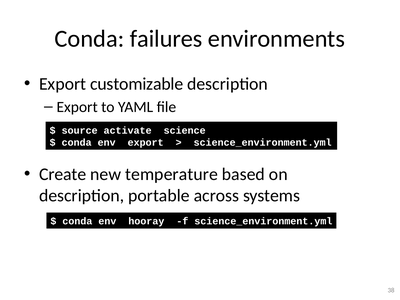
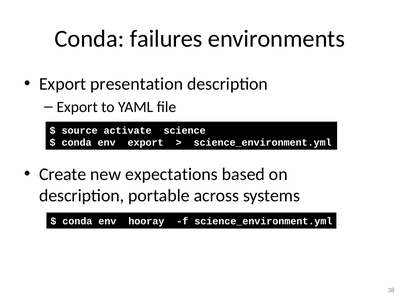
customizable: customizable -> presentation
temperature: temperature -> expectations
